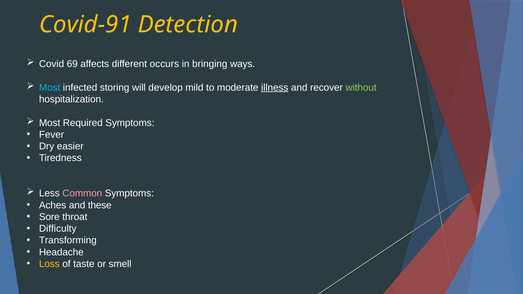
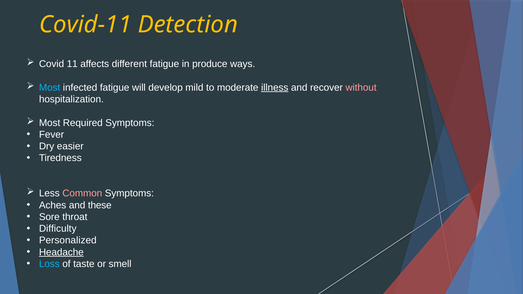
Covid-91: Covid-91 -> Covid-11
69: 69 -> 11
different occurs: occurs -> fatigue
bringing: bringing -> produce
infected storing: storing -> fatigue
without colour: light green -> pink
Transforming: Transforming -> Personalized
Headache underline: none -> present
Loss colour: yellow -> light blue
